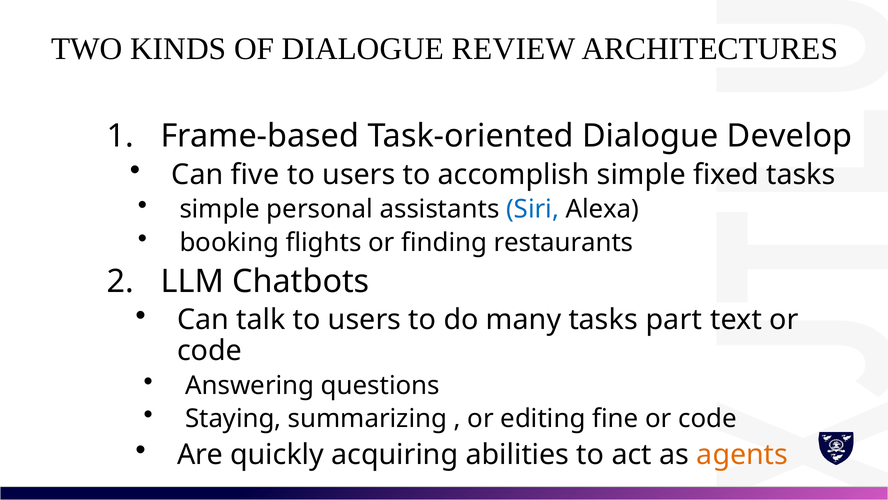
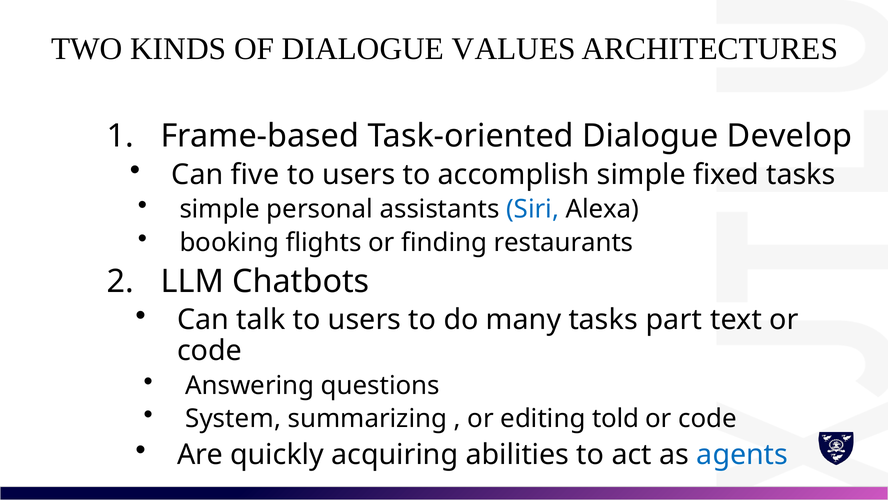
REVIEW: REVIEW -> VALUES
Staying: Staying -> System
fine: fine -> told
agents colour: orange -> blue
